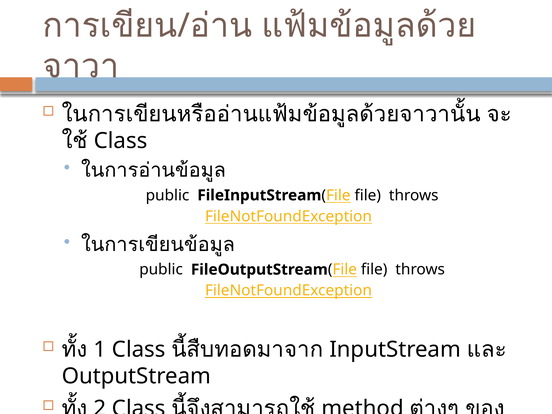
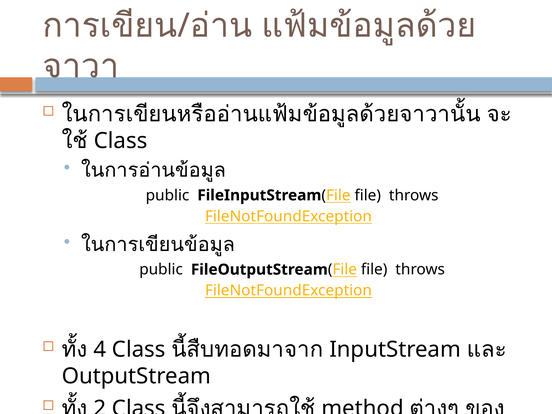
1: 1 -> 4
